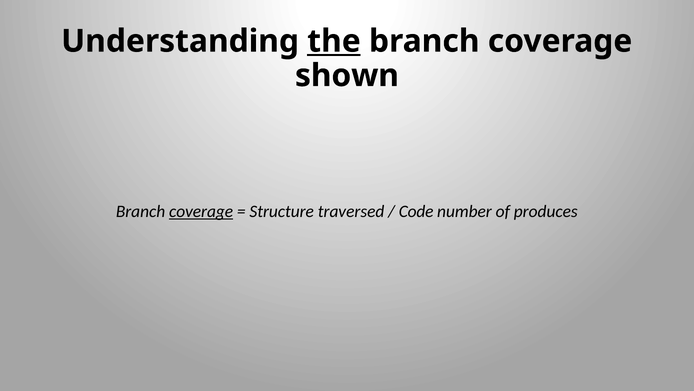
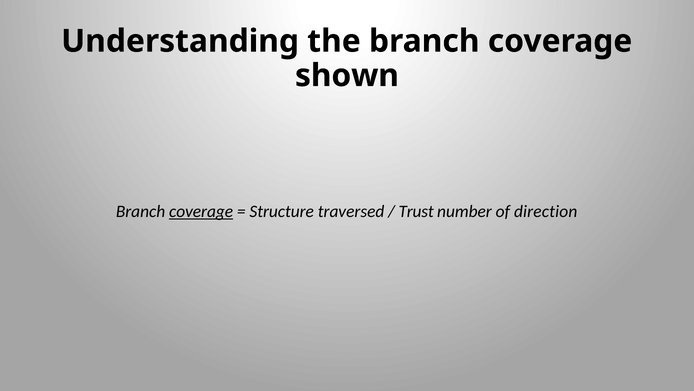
the underline: present -> none
Code: Code -> Trust
produces: produces -> direction
